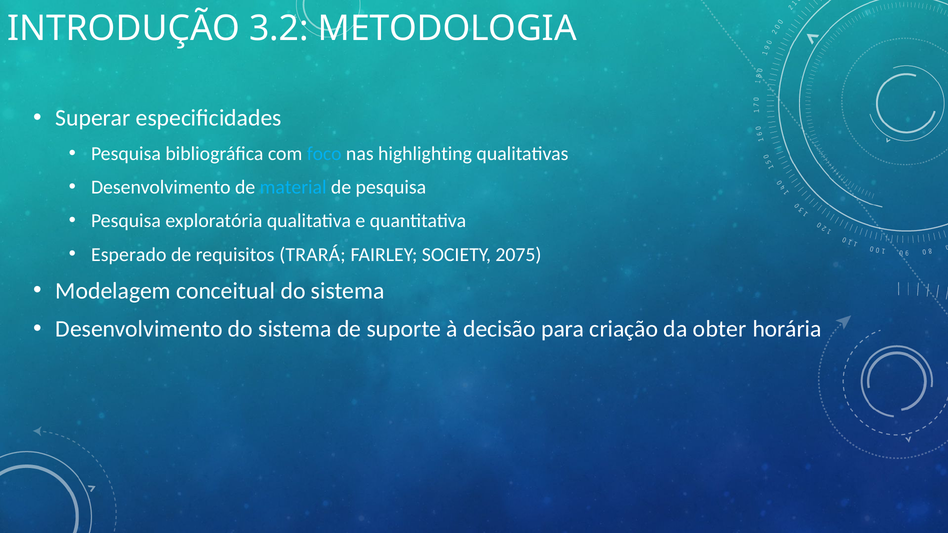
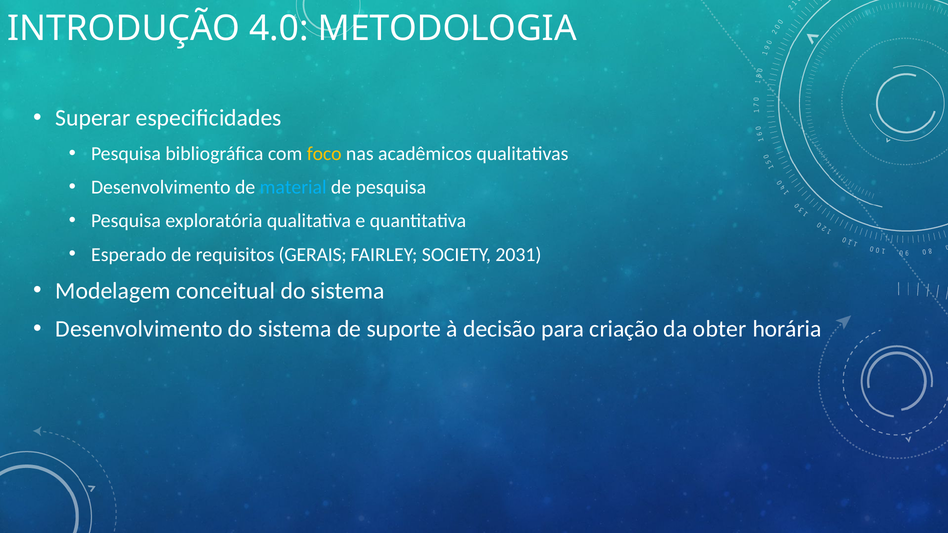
3.2: 3.2 -> 4.0
foco colour: light blue -> yellow
highlighting: highlighting -> acadêmicos
TRARÁ: TRARÁ -> GERAIS
2075: 2075 -> 2031
